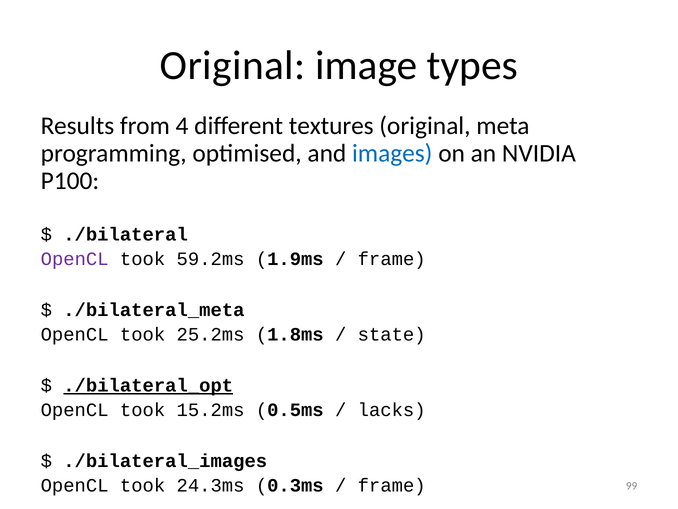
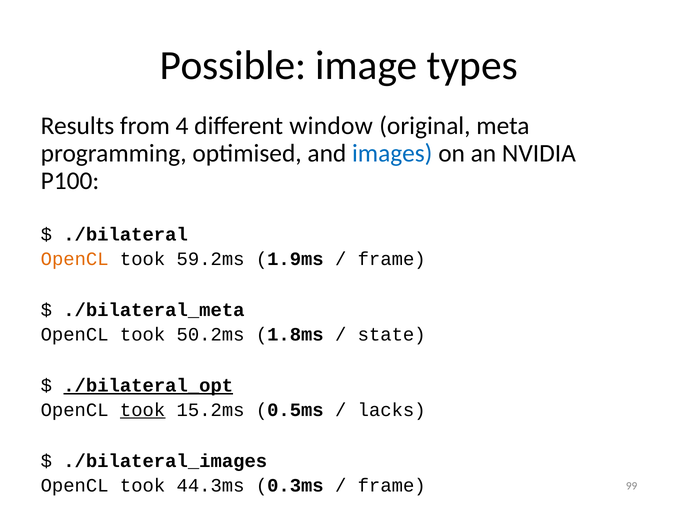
Original at (233, 66): Original -> Possible
textures: textures -> window
OpenCL at (75, 259) colour: purple -> orange
25.2ms: 25.2ms -> 50.2ms
took at (143, 410) underline: none -> present
24.3ms: 24.3ms -> 44.3ms
